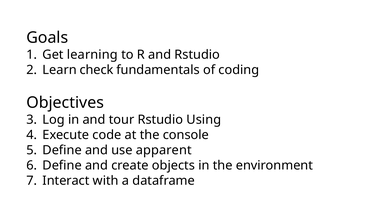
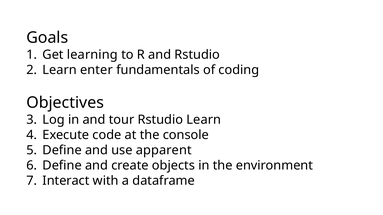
check: check -> enter
Rstudio Using: Using -> Learn
